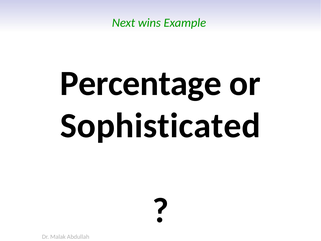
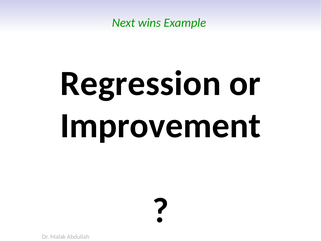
Percentage: Percentage -> Regression
Sophisticated: Sophisticated -> Improvement
